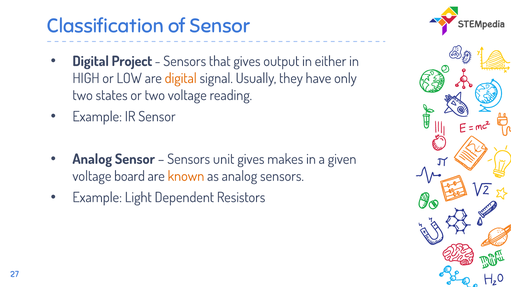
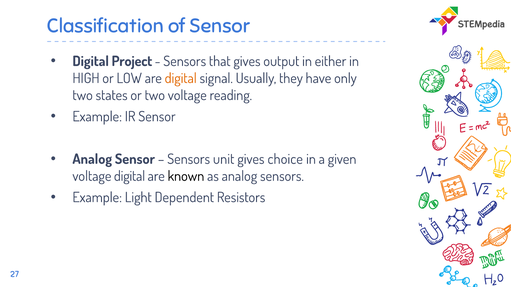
makes: makes -> choice
voltage board: board -> digital
known colour: orange -> black
